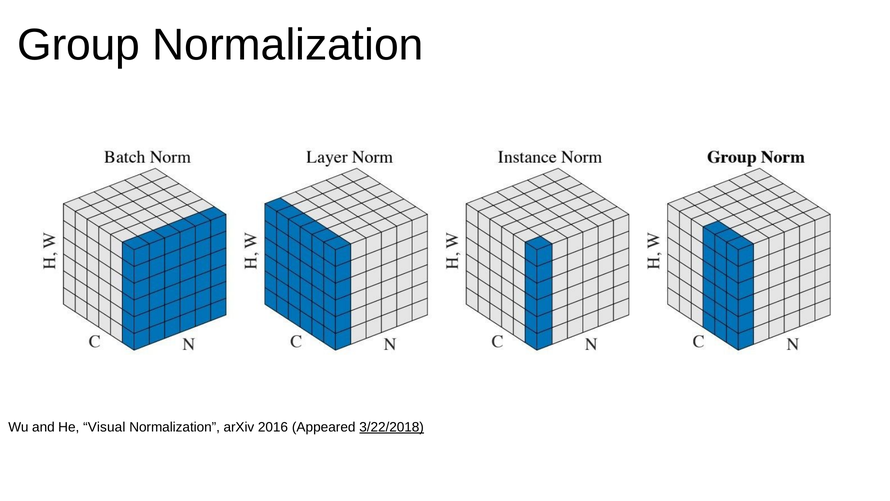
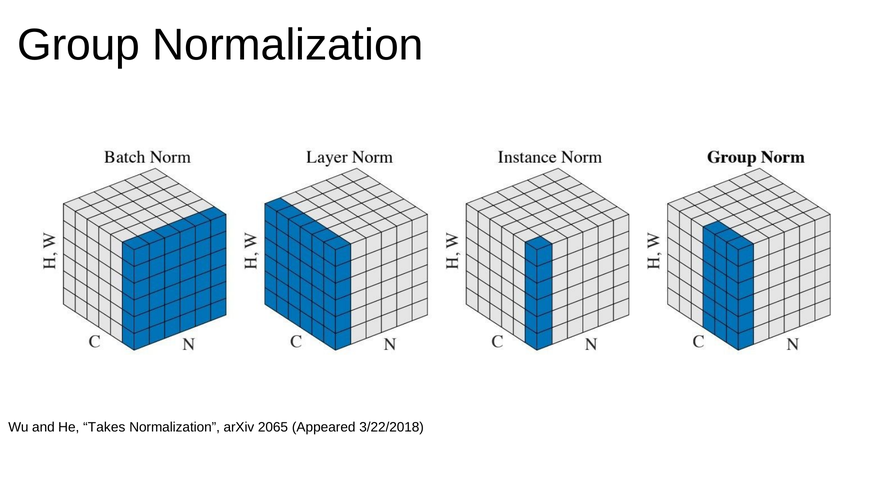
Visual: Visual -> Takes
2016: 2016 -> 2065
3/22/2018 underline: present -> none
